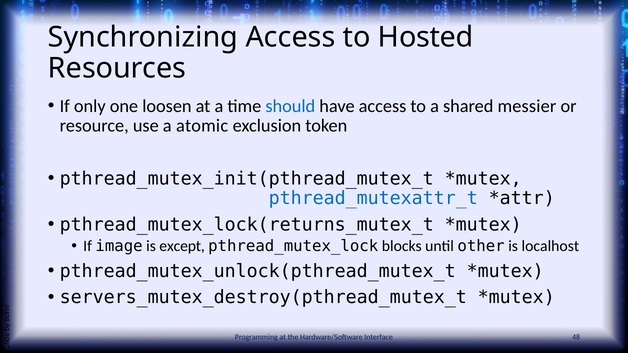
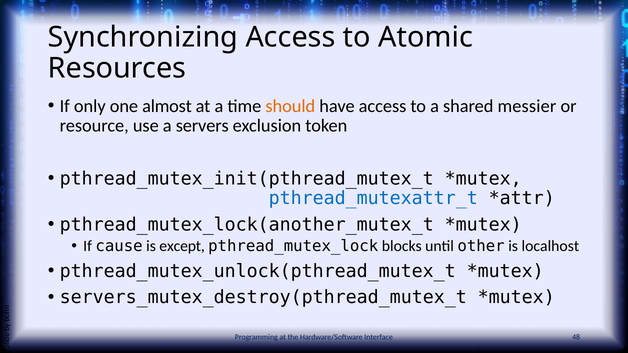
Hosted: Hosted -> Atomic
loosen: loosen -> almost
should colour: blue -> orange
atomic: atomic -> servers
pthread_mutex_lock(returns_mutex_t: pthread_mutex_lock(returns_mutex_t -> pthread_mutex_lock(another_mutex_t
image: image -> cause
